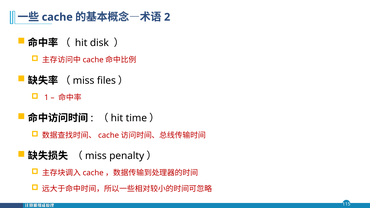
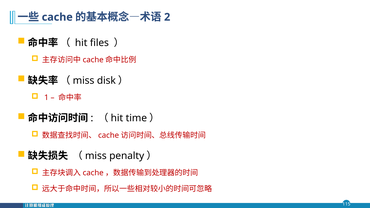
disk: disk -> files
files: files -> disk
